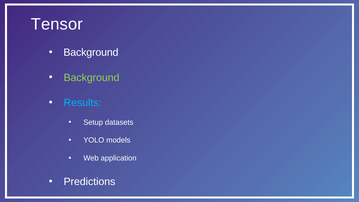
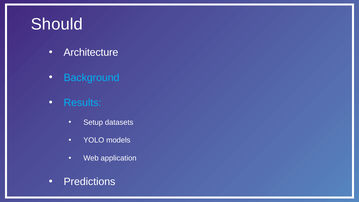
Tensor: Tensor -> Should
Background at (91, 52): Background -> Architecture
Background at (92, 78) colour: light green -> light blue
